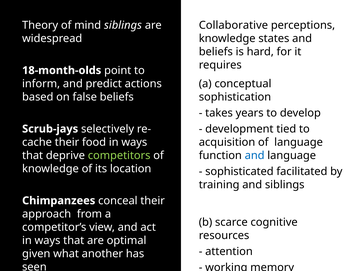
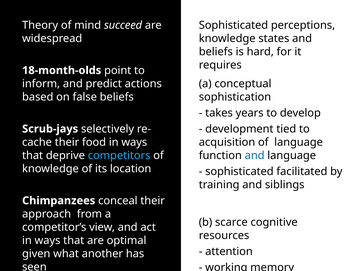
mind siblings: siblings -> succeed
Collaborative at (233, 25): Collaborative -> Sophisticated
competitors colour: light green -> light blue
